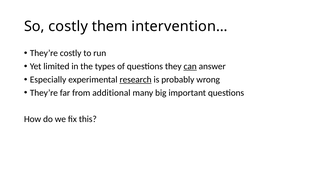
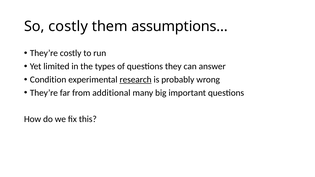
intervention…: intervention… -> assumptions…
can underline: present -> none
Especially: Especially -> Condition
